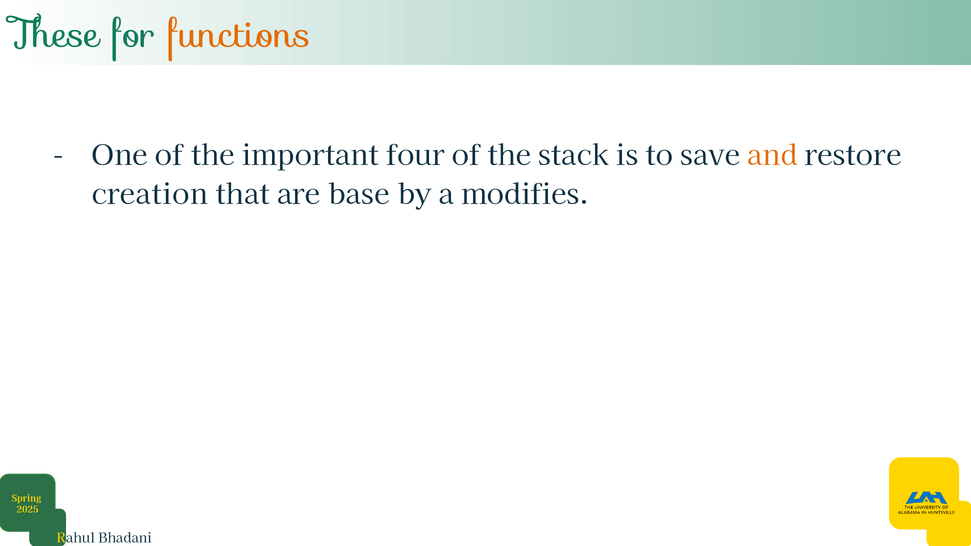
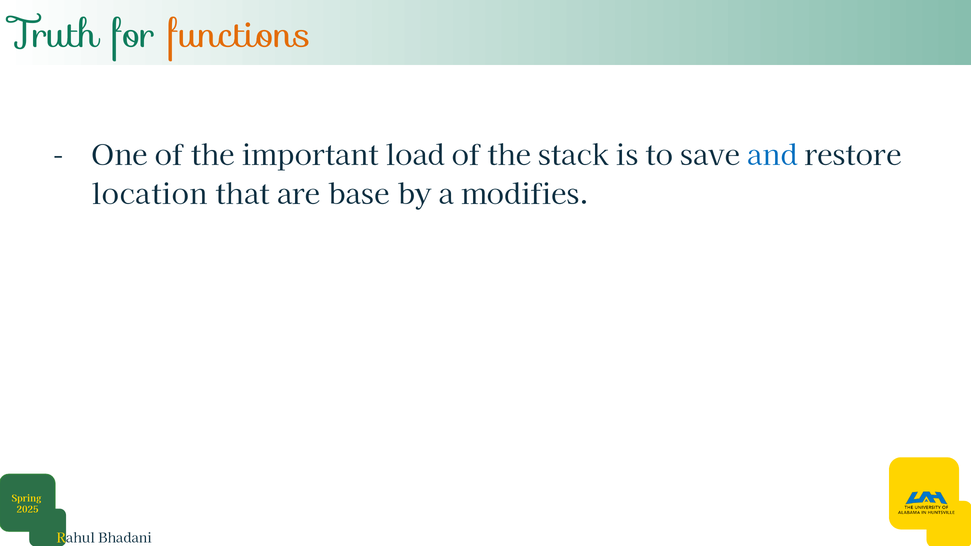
These: These -> Truth
four: four -> load
and colour: orange -> blue
creation: creation -> location
